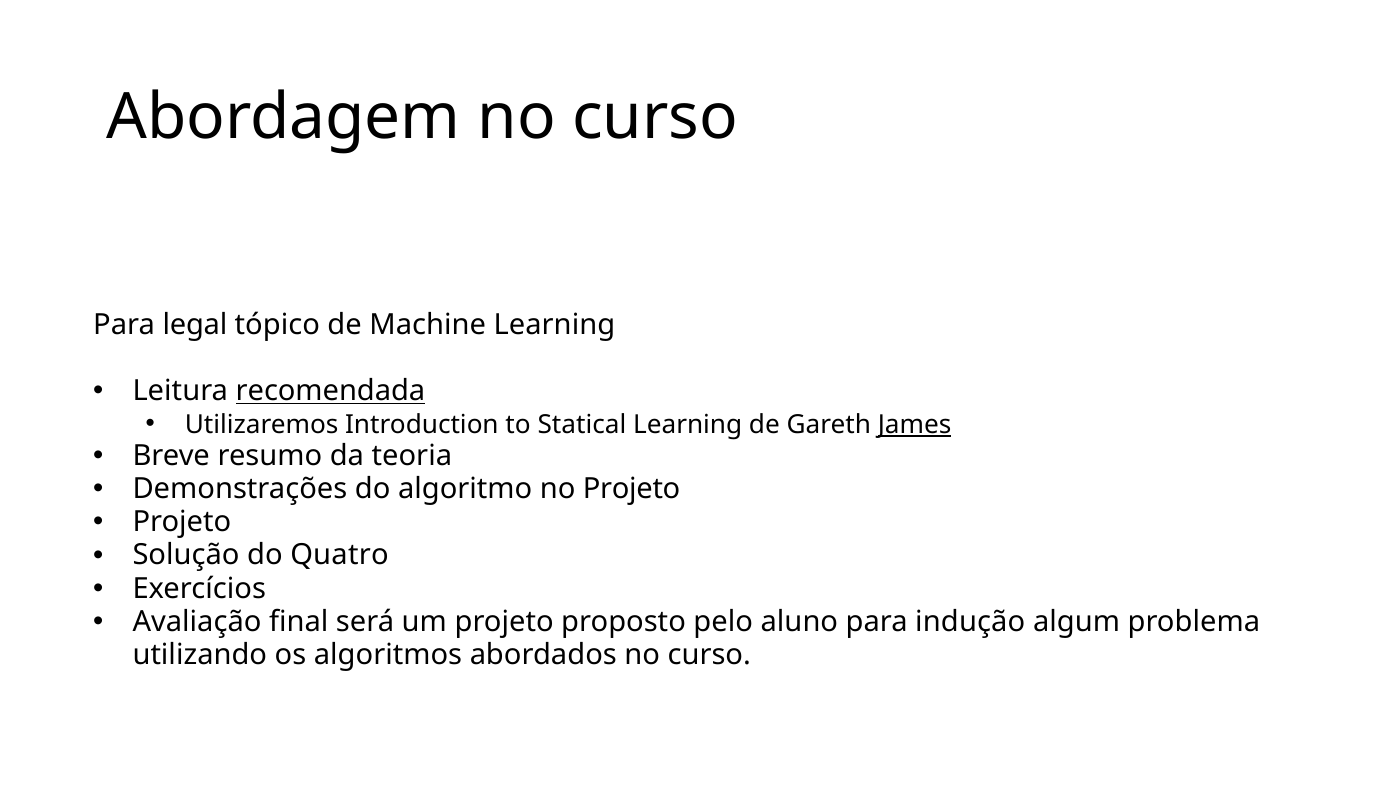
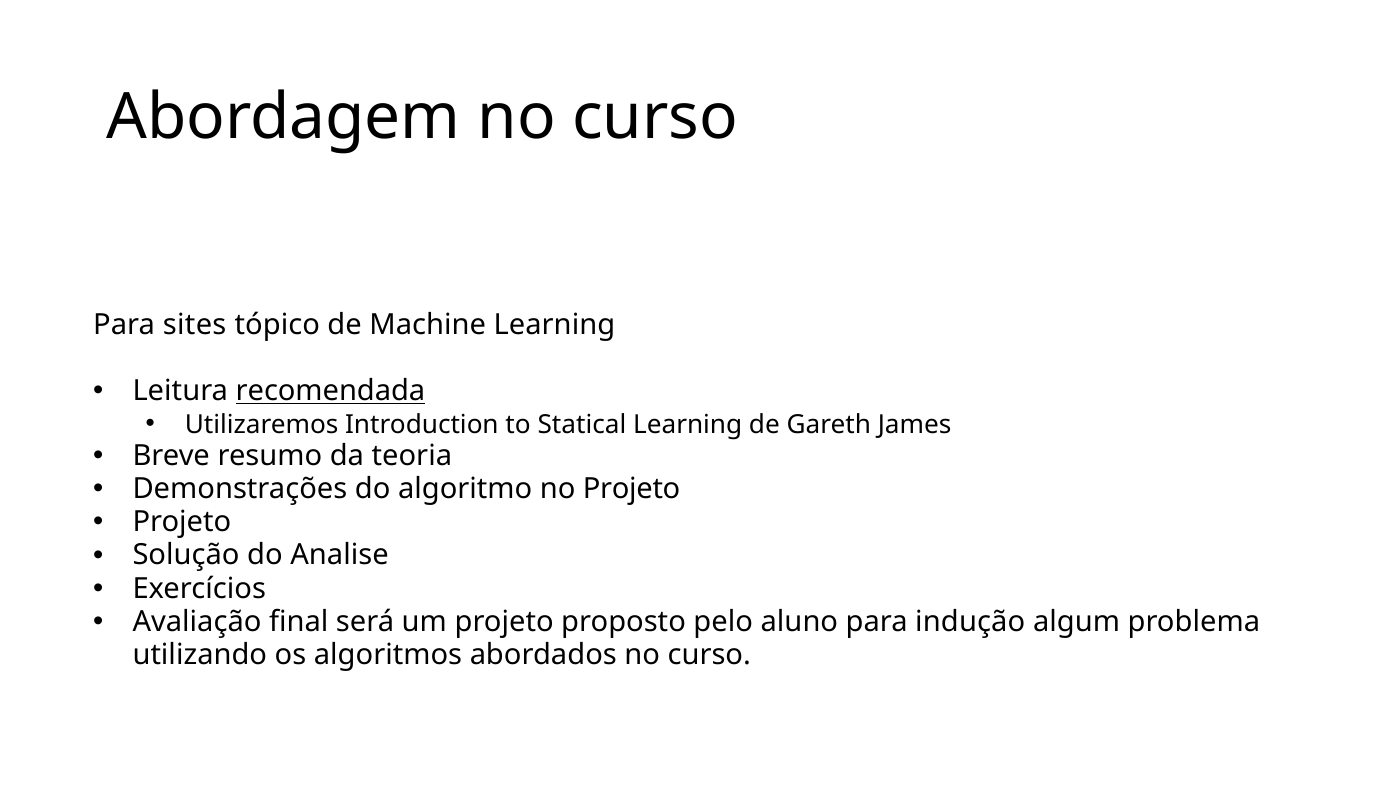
legal: legal -> sites
James underline: present -> none
Quatro: Quatro -> Analise
